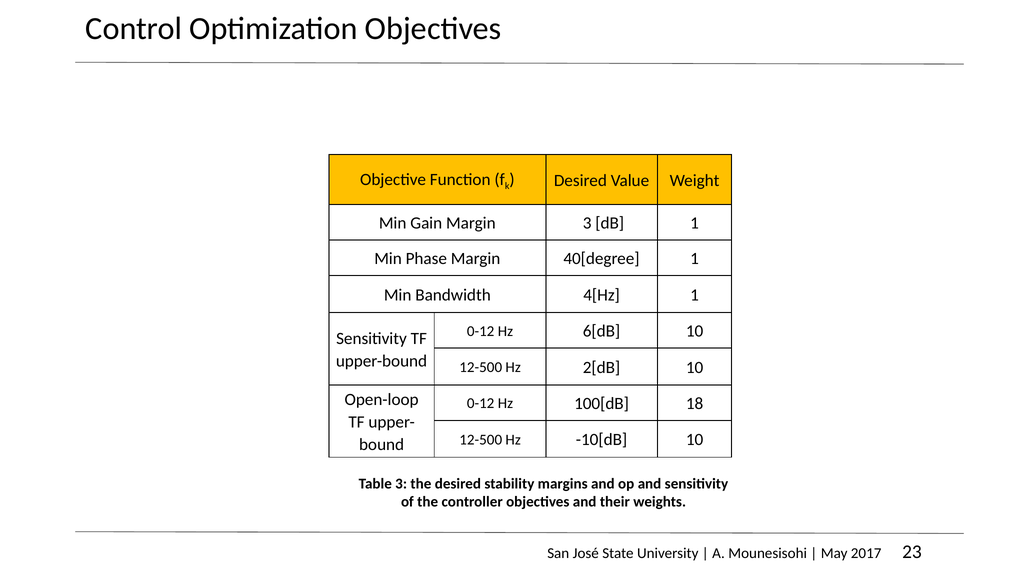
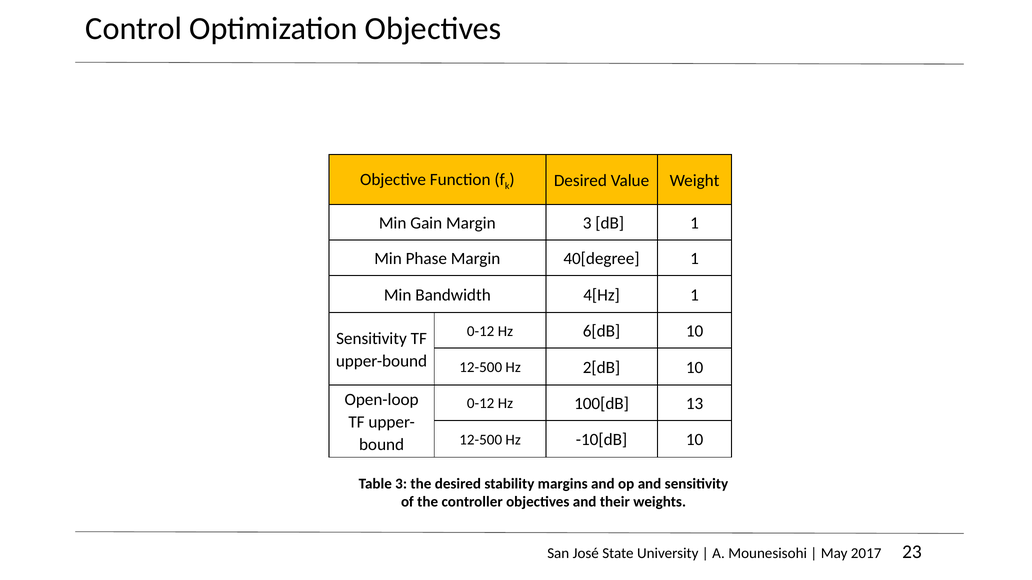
18: 18 -> 13
